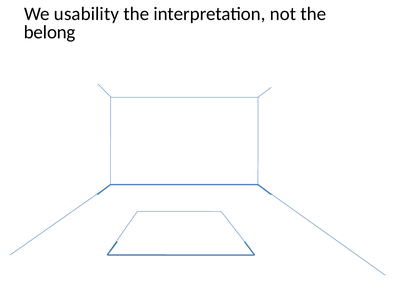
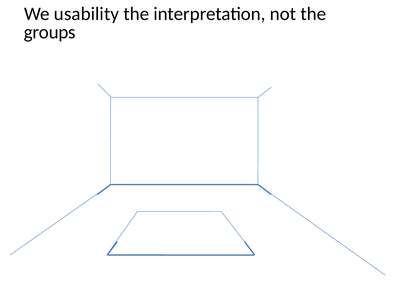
belong: belong -> groups
